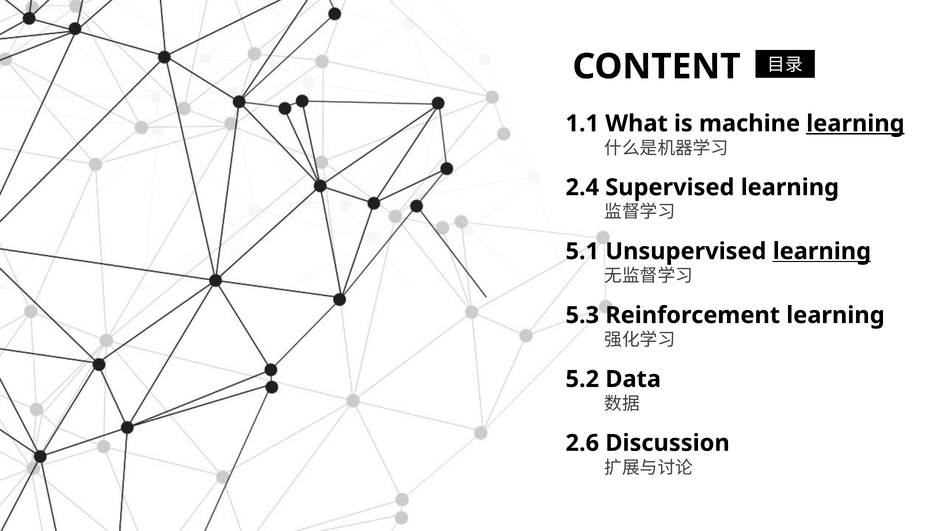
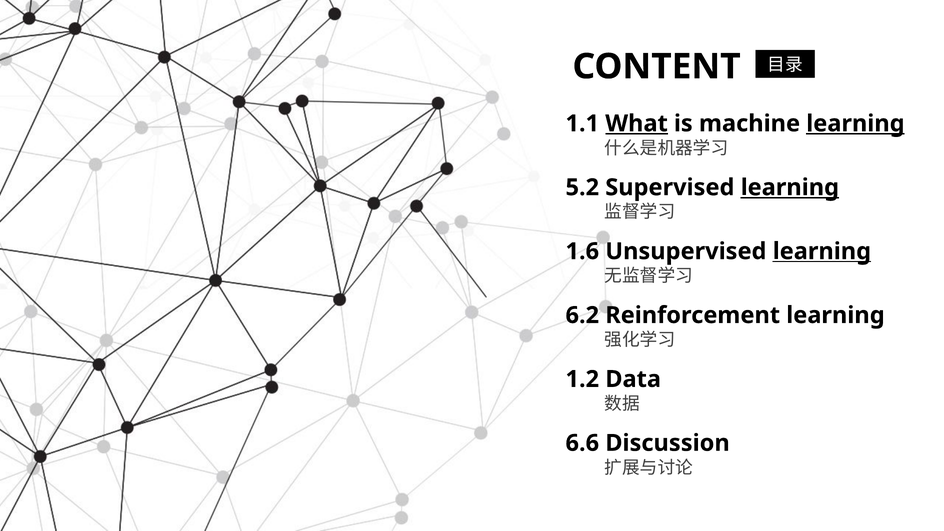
What underline: none -> present
2.4: 2.4 -> 5.2
learning at (790, 187) underline: none -> present
5.1: 5.1 -> 1.6
5.3: 5.3 -> 6.2
5.2: 5.2 -> 1.2
2.6: 2.6 -> 6.6
